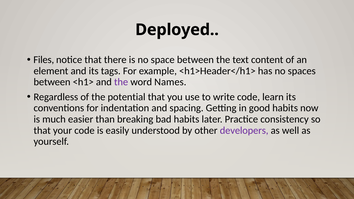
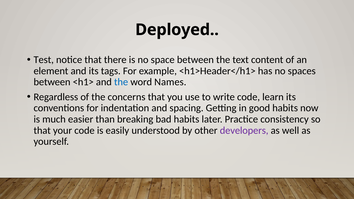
Files: Files -> Test
the at (121, 82) colour: purple -> blue
potential: potential -> concerns
